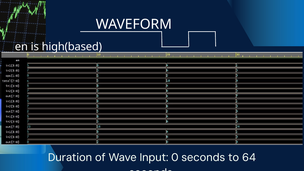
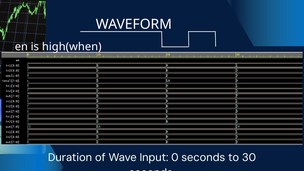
high(based: high(based -> high(when
64: 64 -> 30
